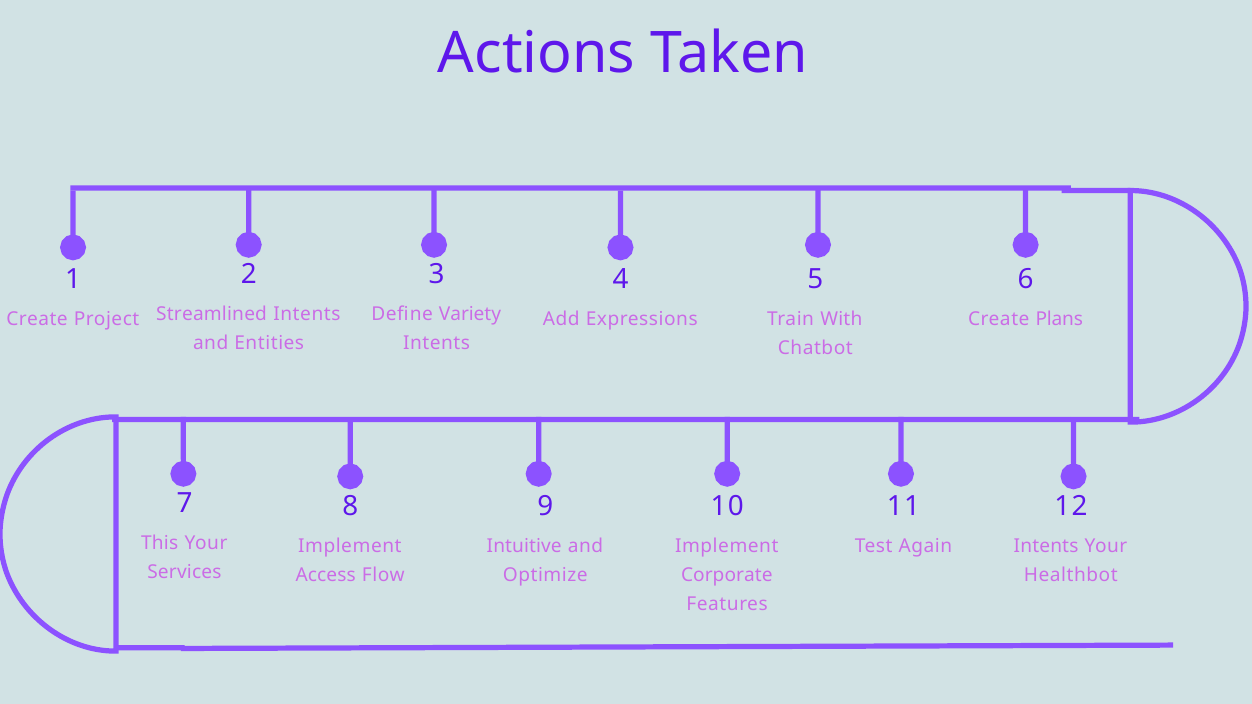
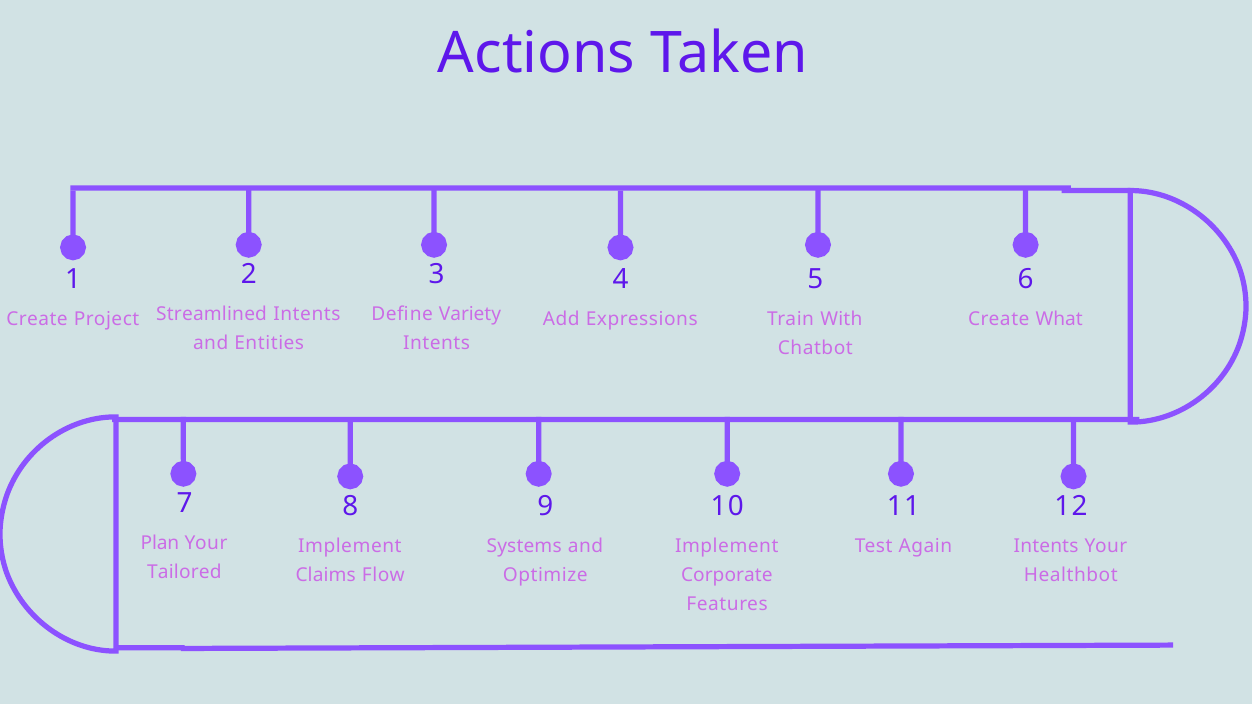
Plans: Plans -> What
This: This -> Plan
Intuitive: Intuitive -> Systems
Services: Services -> Tailored
Access: Access -> Claims
